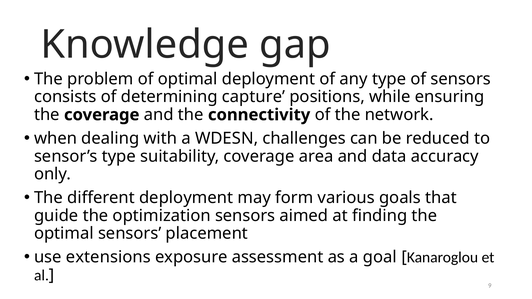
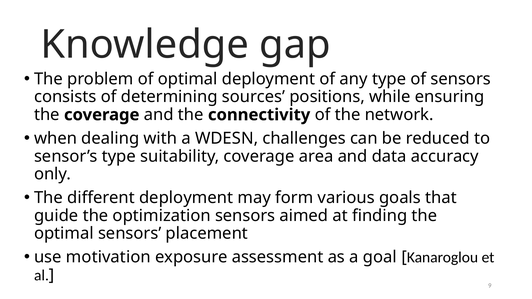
capture: capture -> sources
extensions: extensions -> motivation
